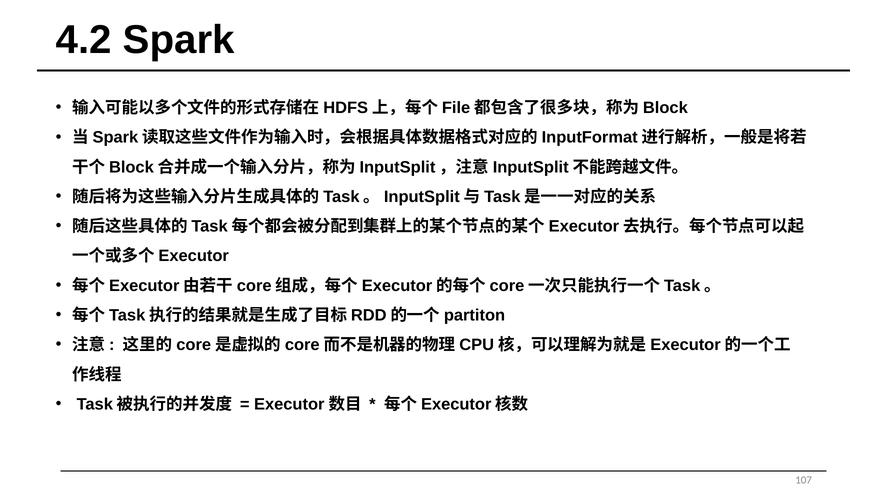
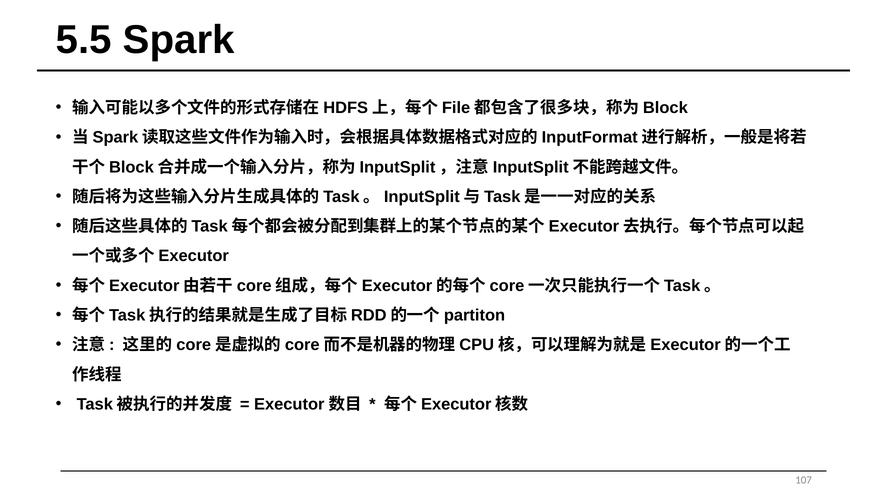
4.2: 4.2 -> 5.5
